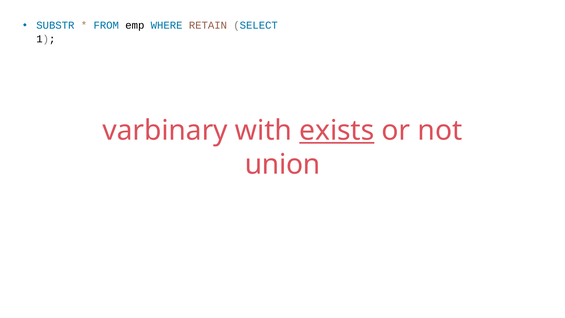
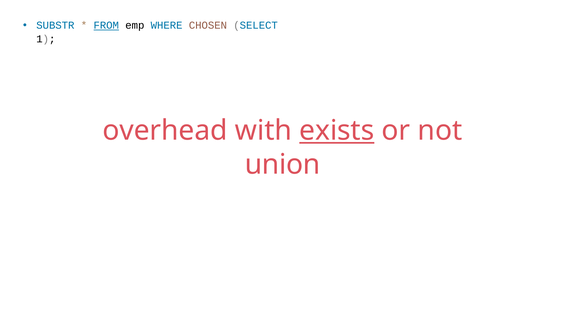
FROM underline: none -> present
RETAIN: RETAIN -> CHOSEN
varbinary: varbinary -> overhead
